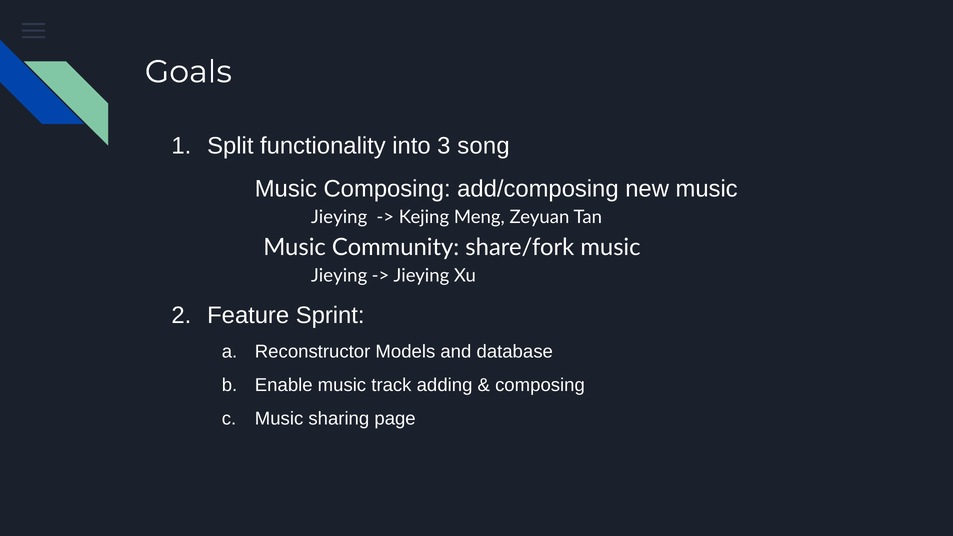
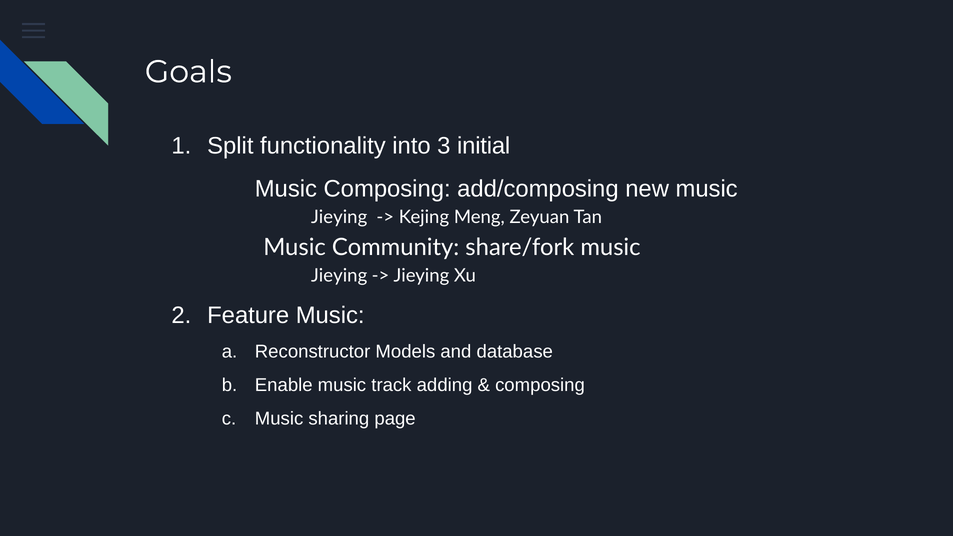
song: song -> initial
Feature Sprint: Sprint -> Music
